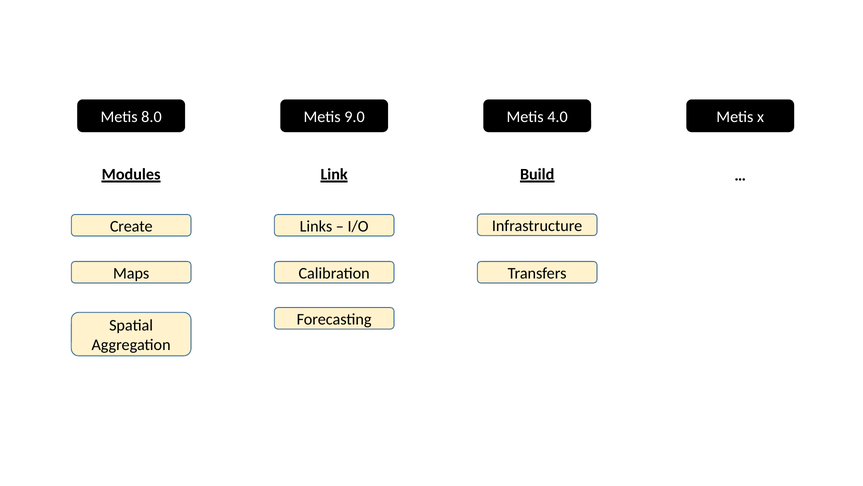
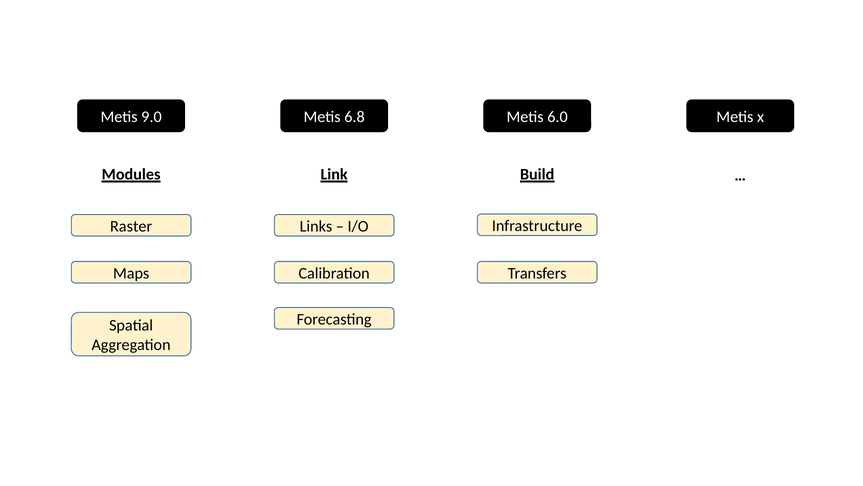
8.0: 8.0 -> 9.0
9.0: 9.0 -> 6.8
4.0: 4.0 -> 6.0
Create: Create -> Raster
